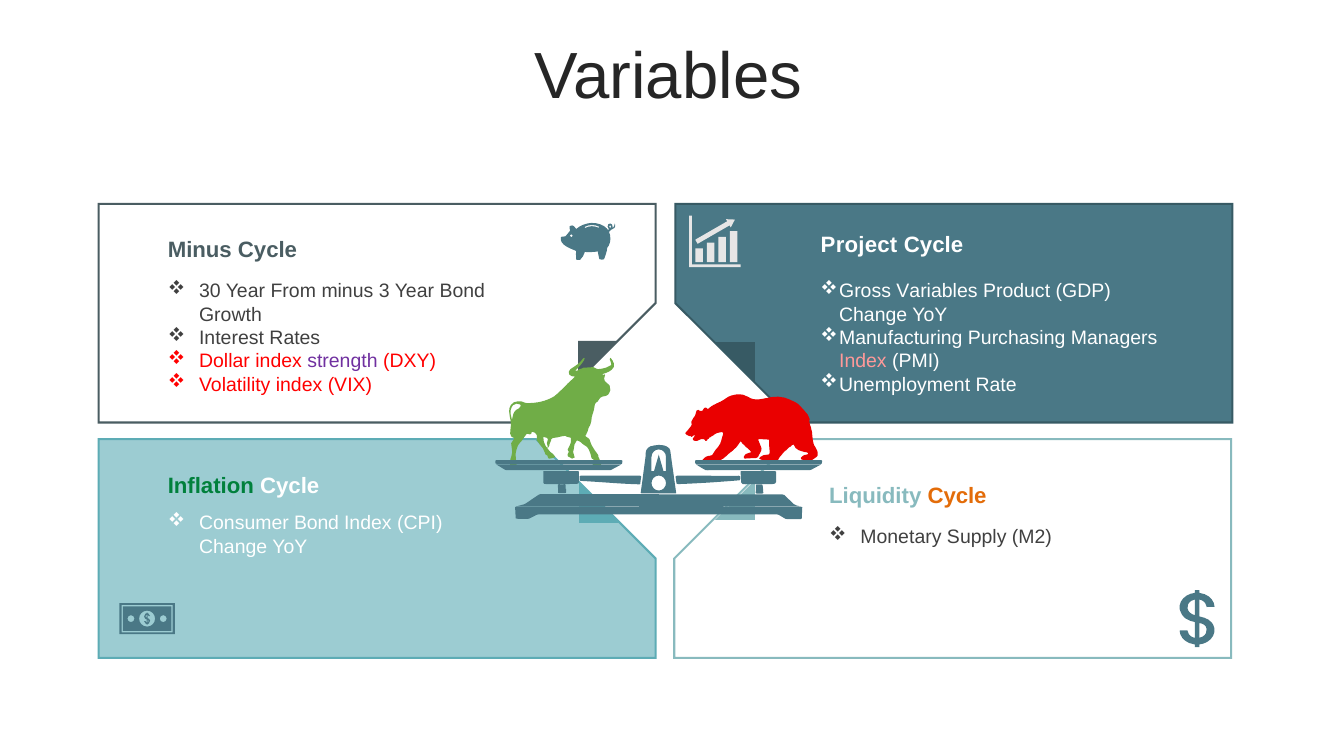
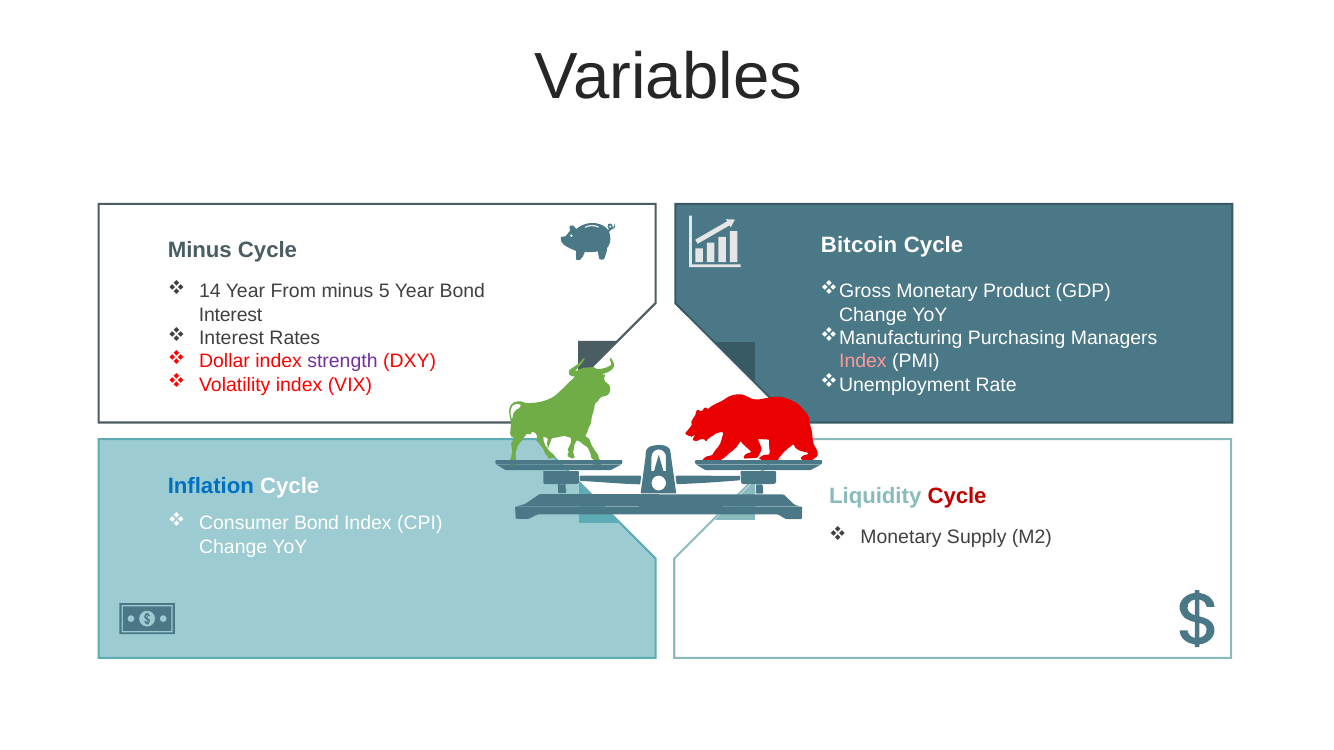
Project: Project -> Bitcoin
30: 30 -> 14
3: 3 -> 5
Variables at (937, 292): Variables -> Monetary
Growth at (230, 315): Growth -> Interest
Inflation colour: green -> blue
Cycle at (957, 496) colour: orange -> red
